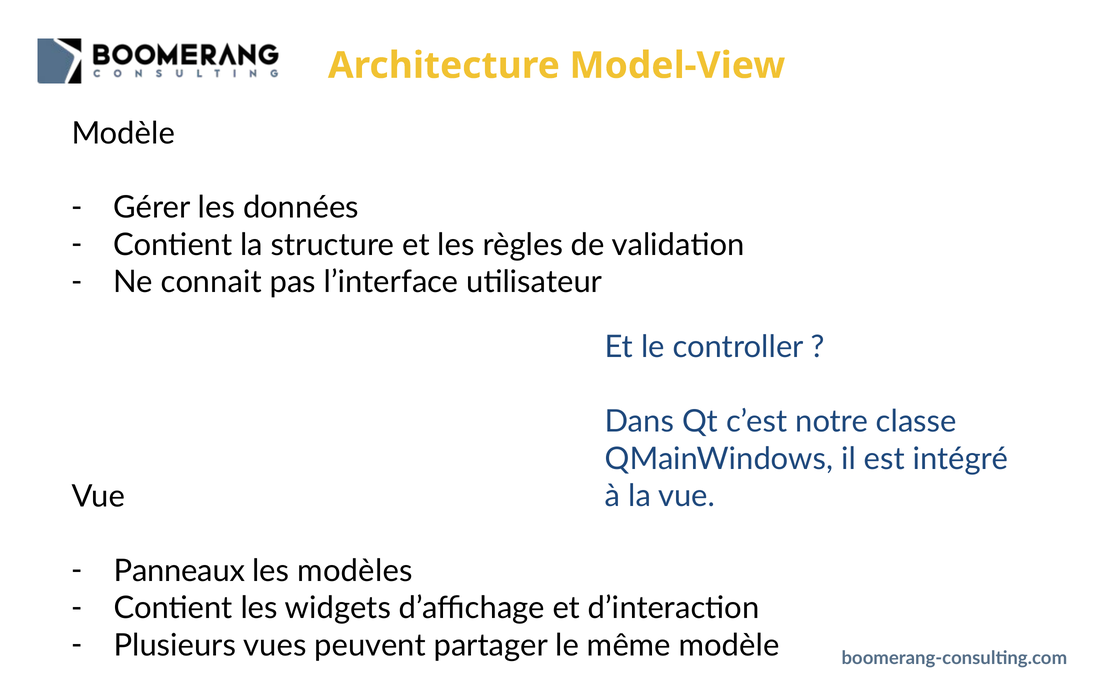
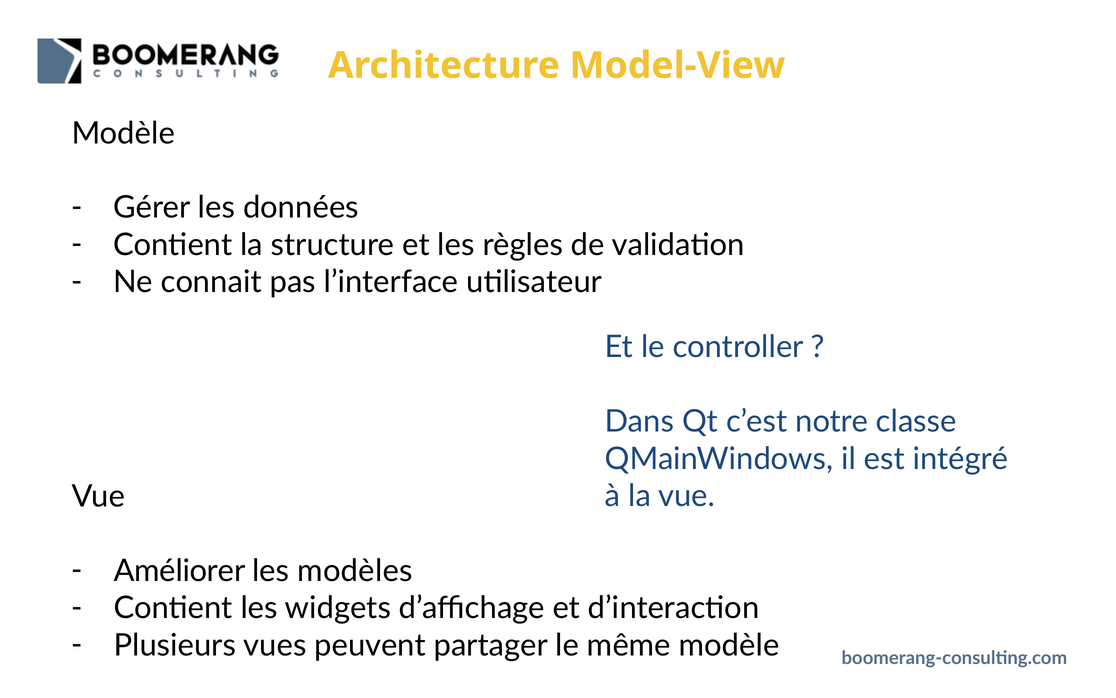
Panneaux: Panneaux -> Améliorer
